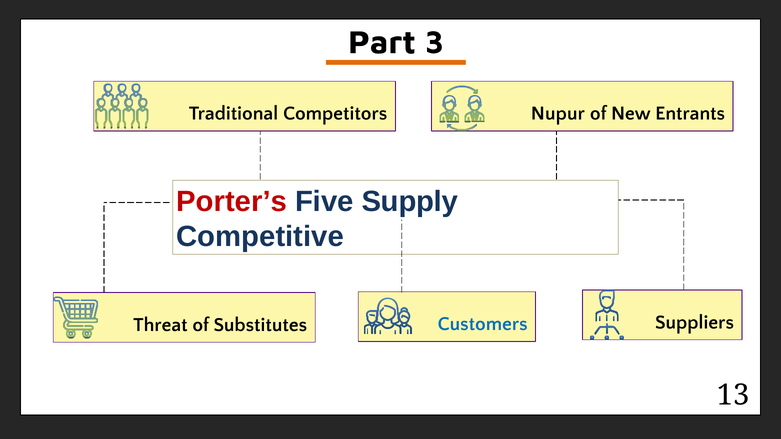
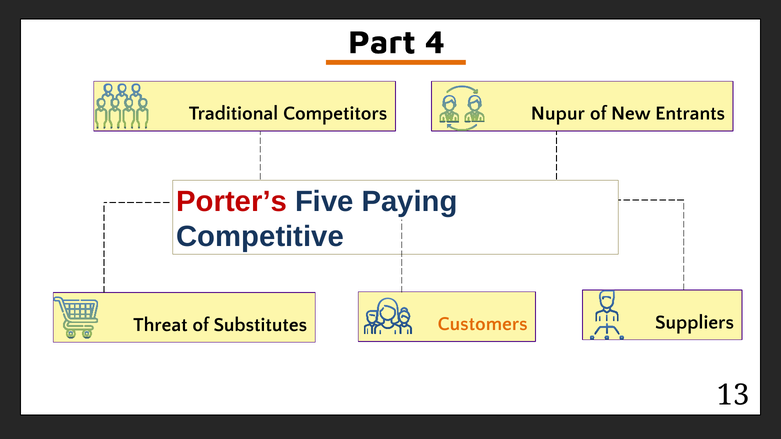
3: 3 -> 4
Supply: Supply -> Paying
Customers colour: blue -> orange
